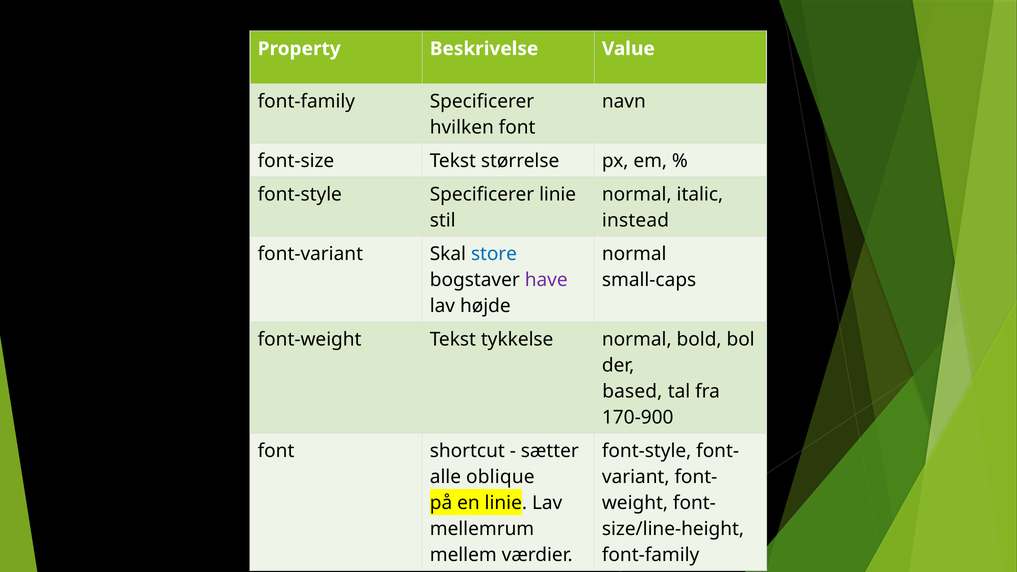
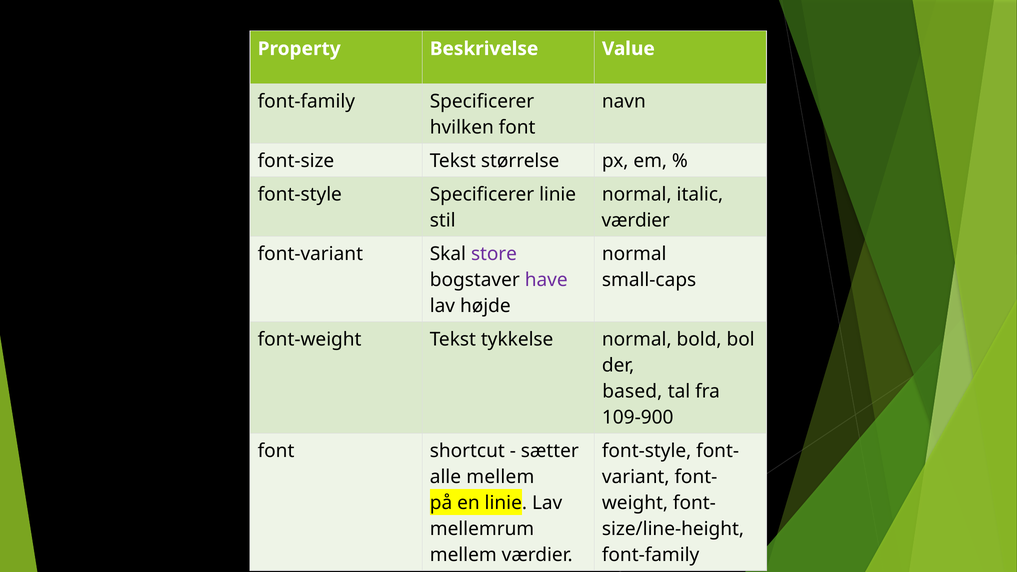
instead at (636, 221): instead -> værdier
store colour: blue -> purple
170-900: 170-900 -> 109-900
oblique at (500, 477): oblique -> mellem
